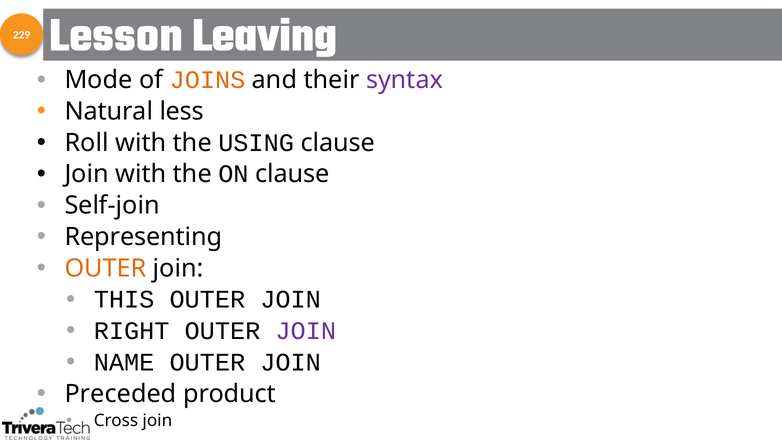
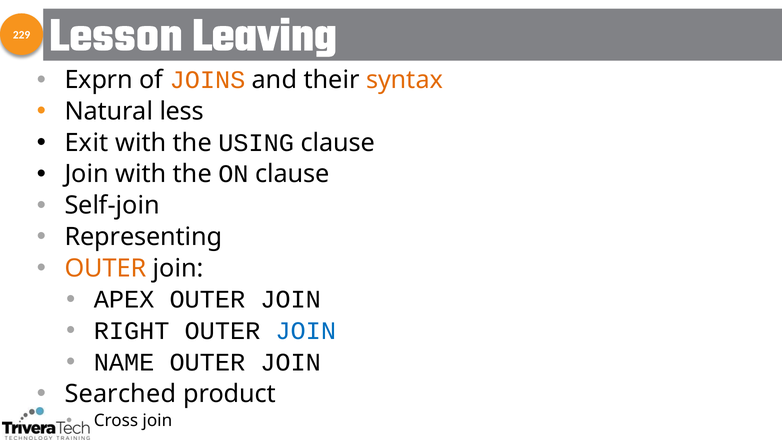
Mode: Mode -> Exprn
syntax colour: purple -> orange
Roll: Roll -> Exit
THIS: THIS -> APEX
JOIN at (306, 331) colour: purple -> blue
Preceded: Preceded -> Searched
